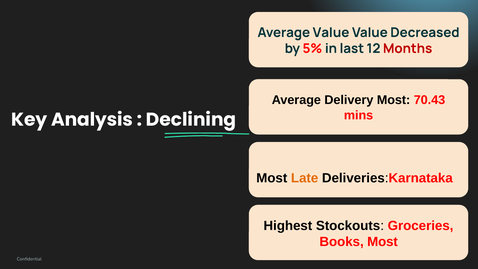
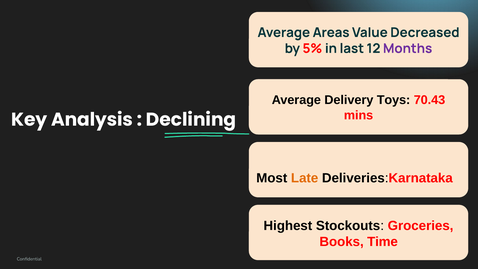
Average Value: Value -> Areas
Months colour: red -> purple
Delivery Most: Most -> Toys
Books Most: Most -> Time
